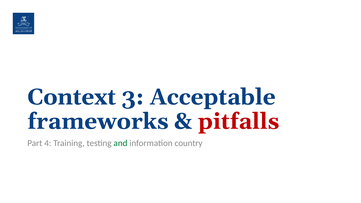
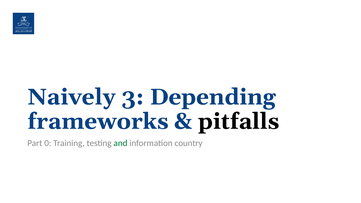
Context: Context -> Naively
Acceptable: Acceptable -> Depending
pitfalls colour: red -> black
4: 4 -> 0
